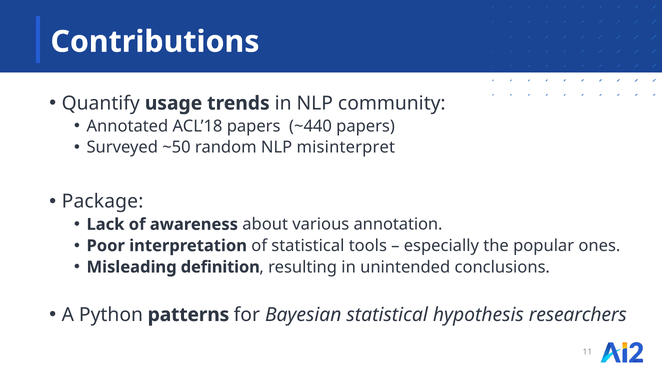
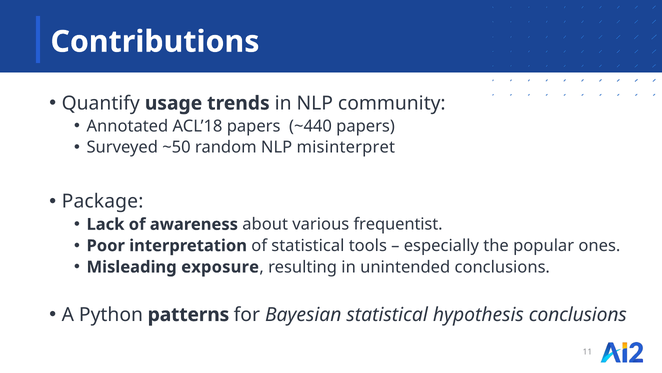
annotation: annotation -> frequentist
definition: definition -> exposure
hypothesis researchers: researchers -> conclusions
